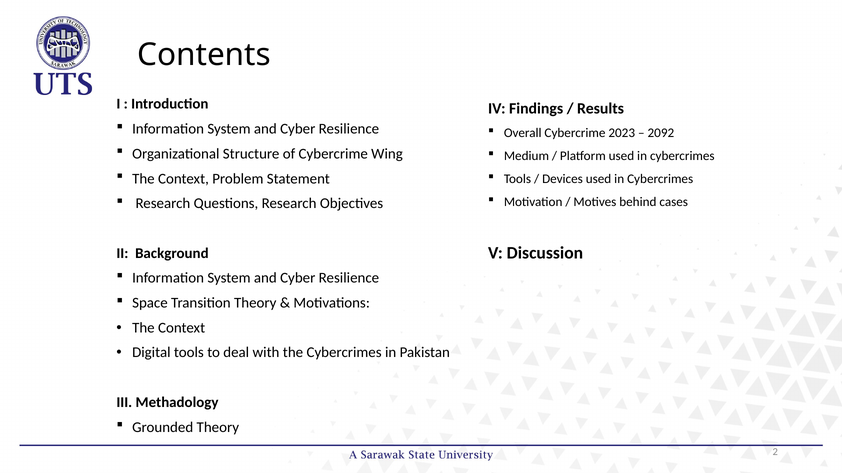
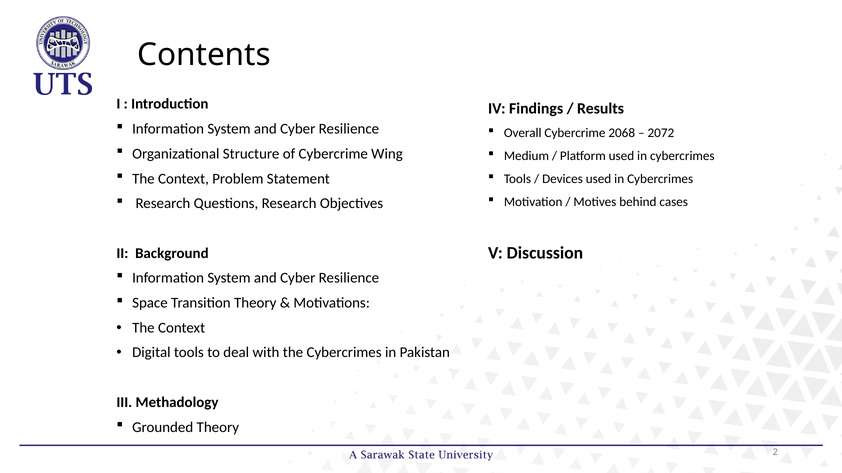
2023: 2023 -> 2068
2092: 2092 -> 2072
